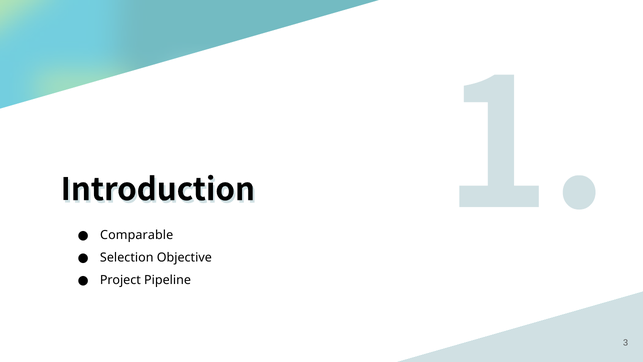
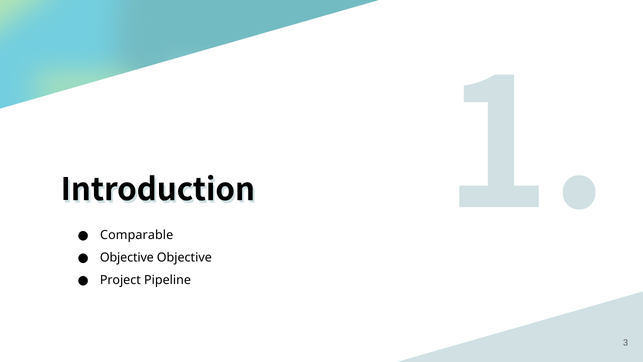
Selection at (127, 257): Selection -> Objective
